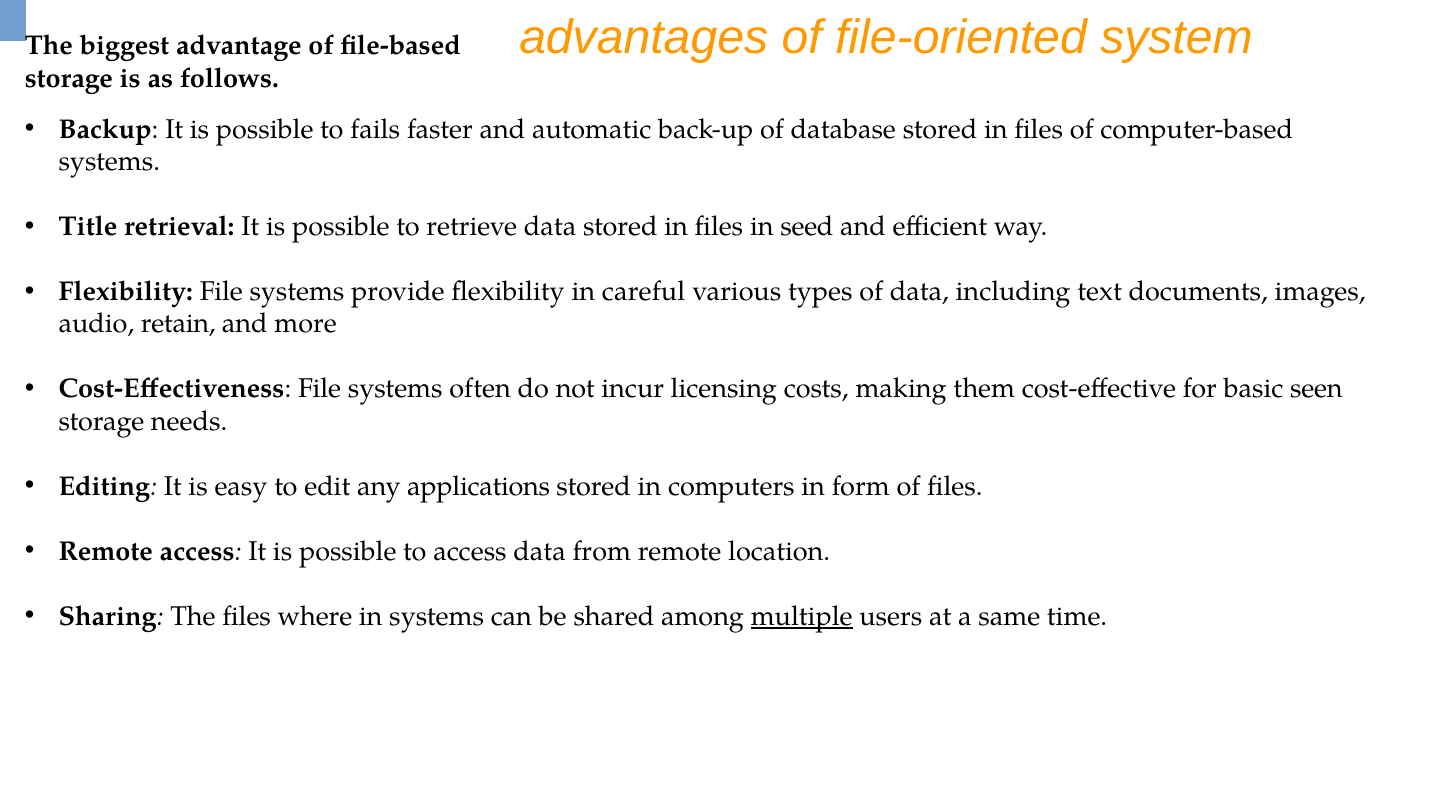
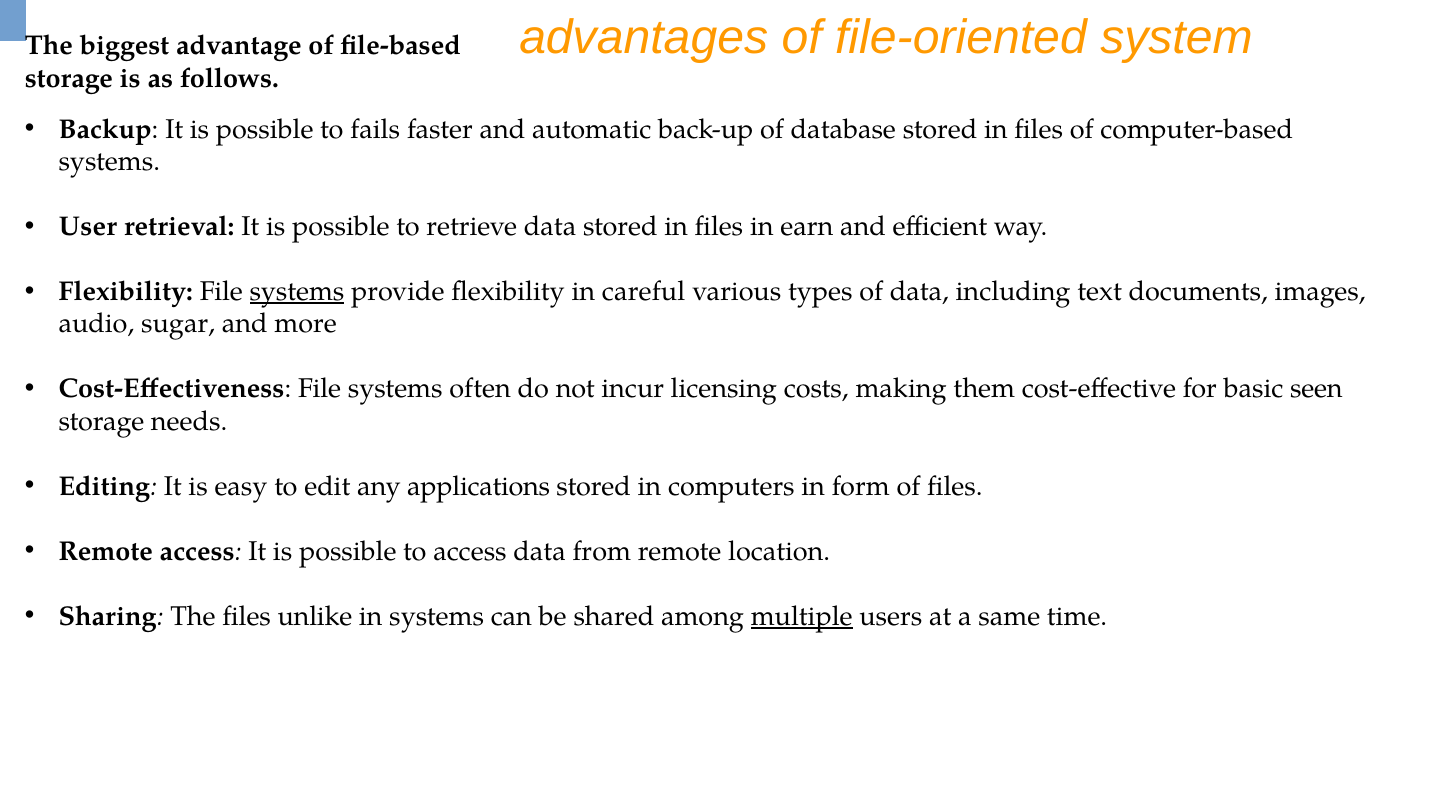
Title: Title -> User
seed: seed -> earn
systems at (297, 292) underline: none -> present
retain: retain -> sugar
where: where -> unlike
